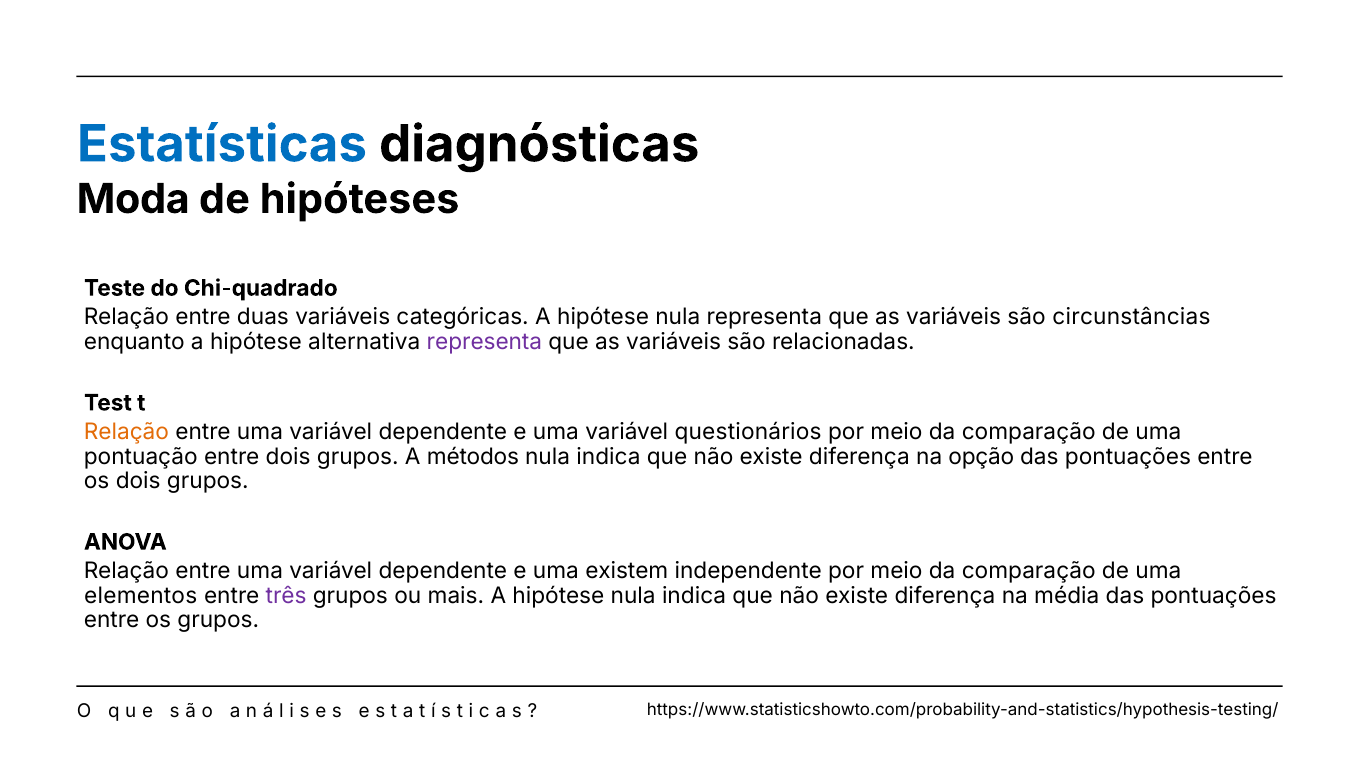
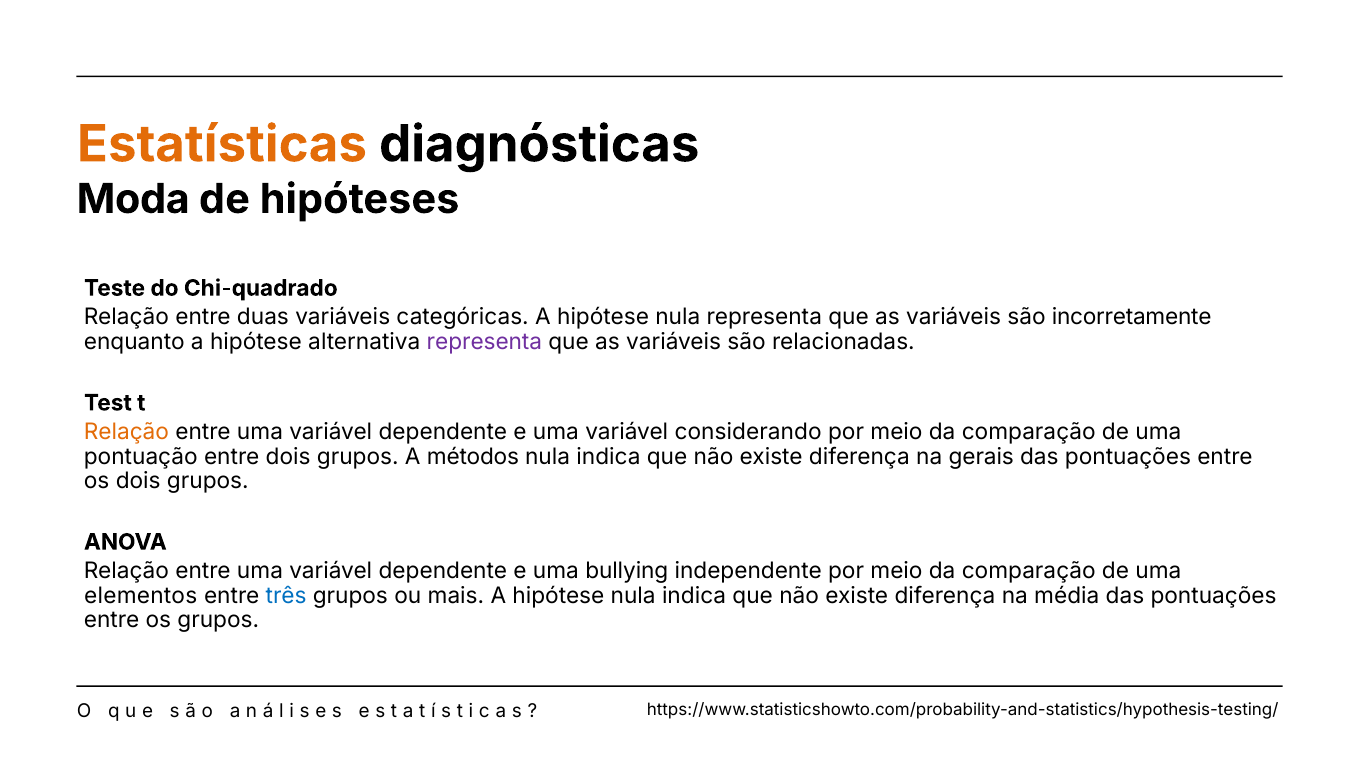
Estatísticas colour: blue -> orange
circunstâncias: circunstâncias -> incorretamente
questionários: questionários -> considerando
opção: opção -> gerais
existem: existem -> bullying
três colour: purple -> blue
